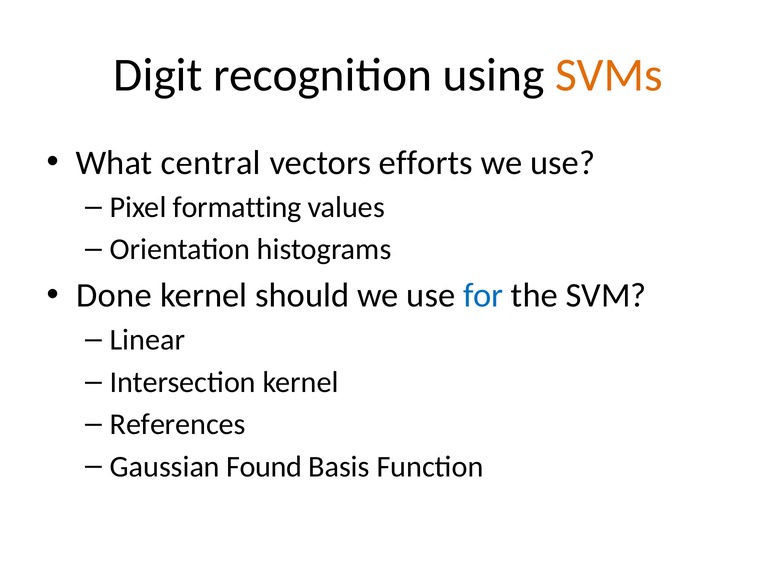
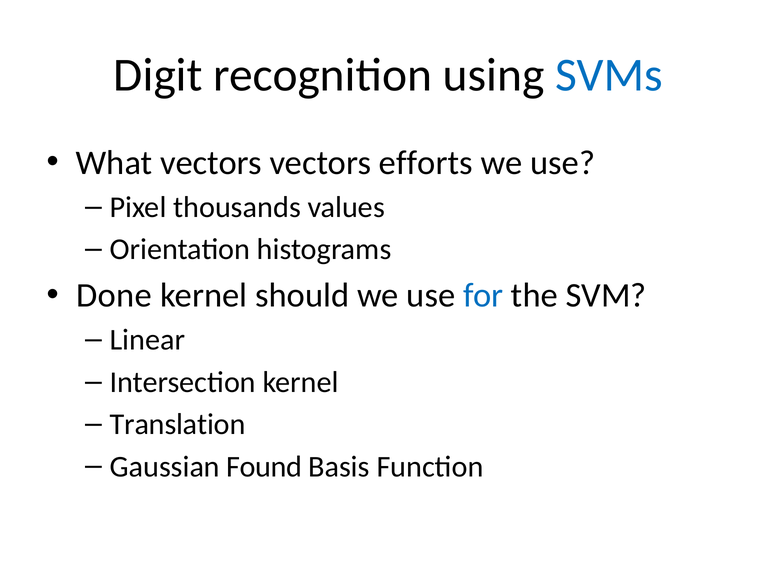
SVMs colour: orange -> blue
What central: central -> vectors
formatting: formatting -> thousands
References: References -> Translation
